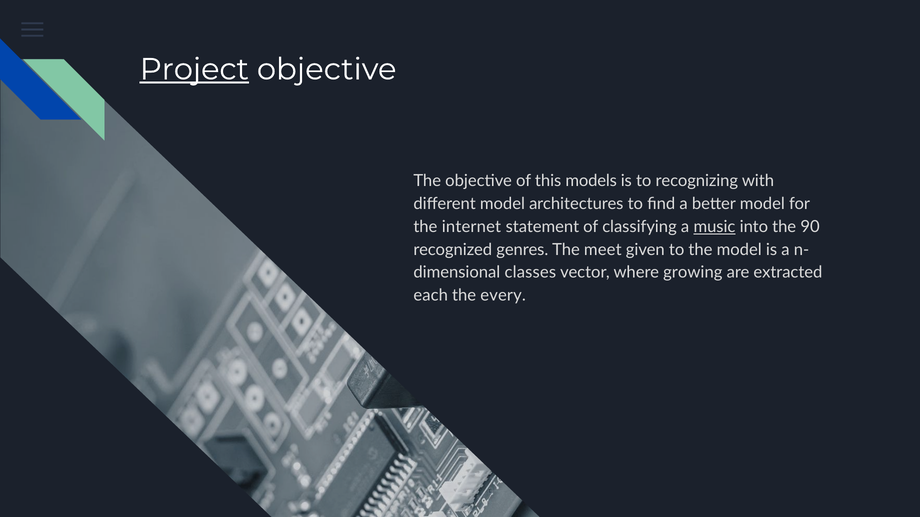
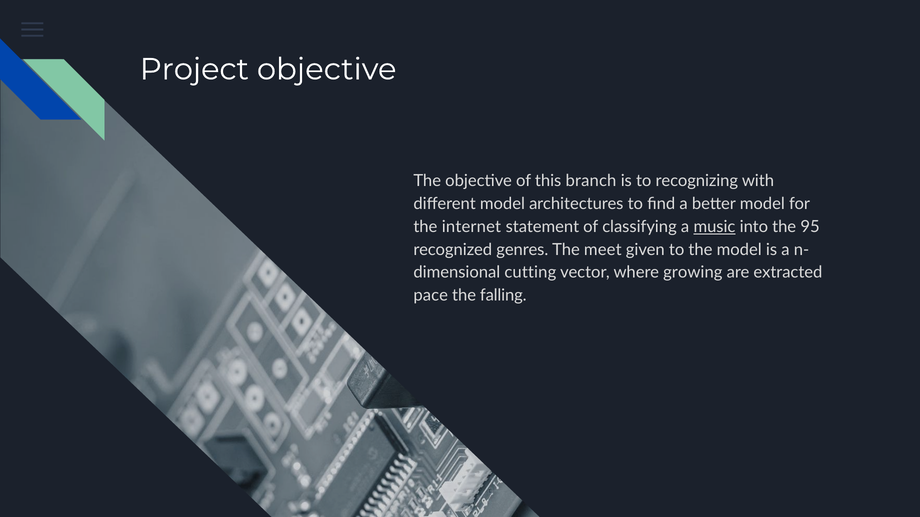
Project underline: present -> none
models: models -> branch
90: 90 -> 95
classes: classes -> cutting
each: each -> pace
every: every -> falling
